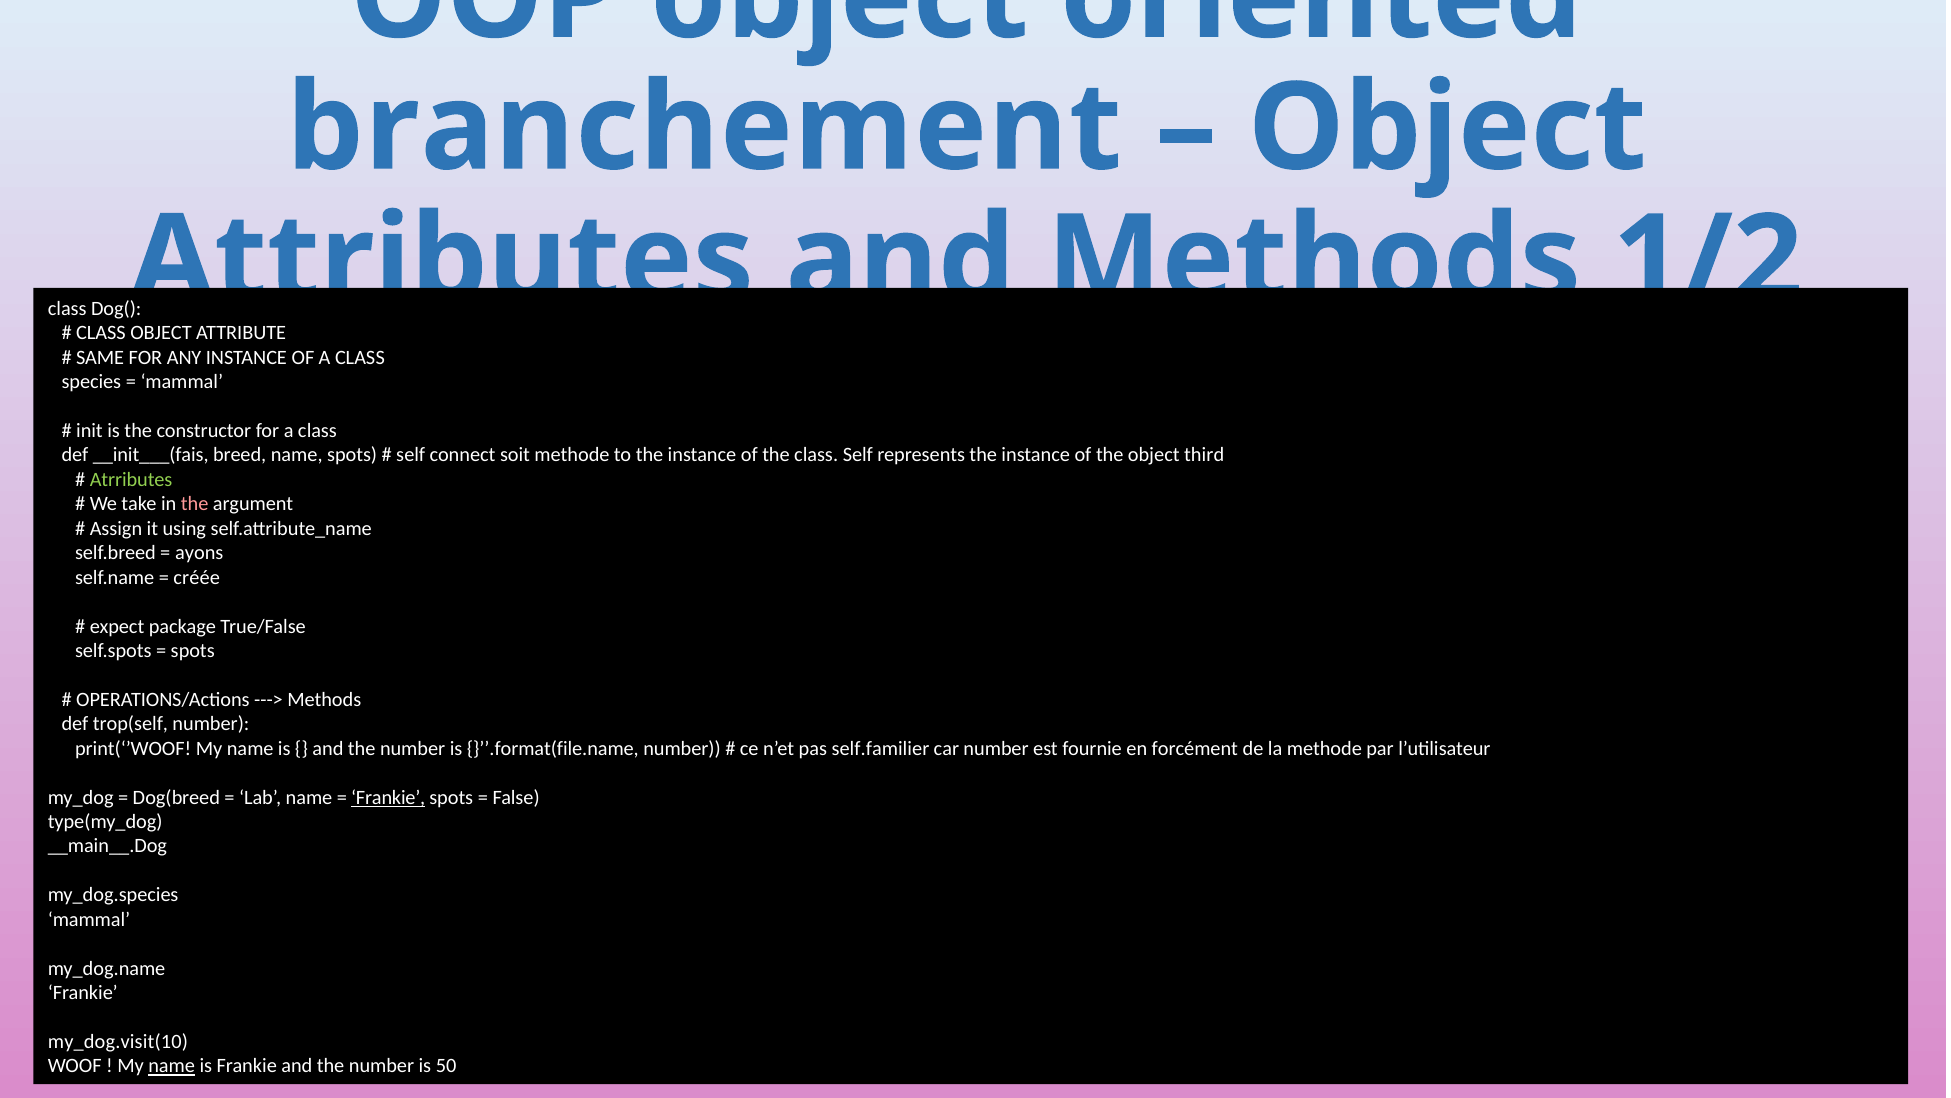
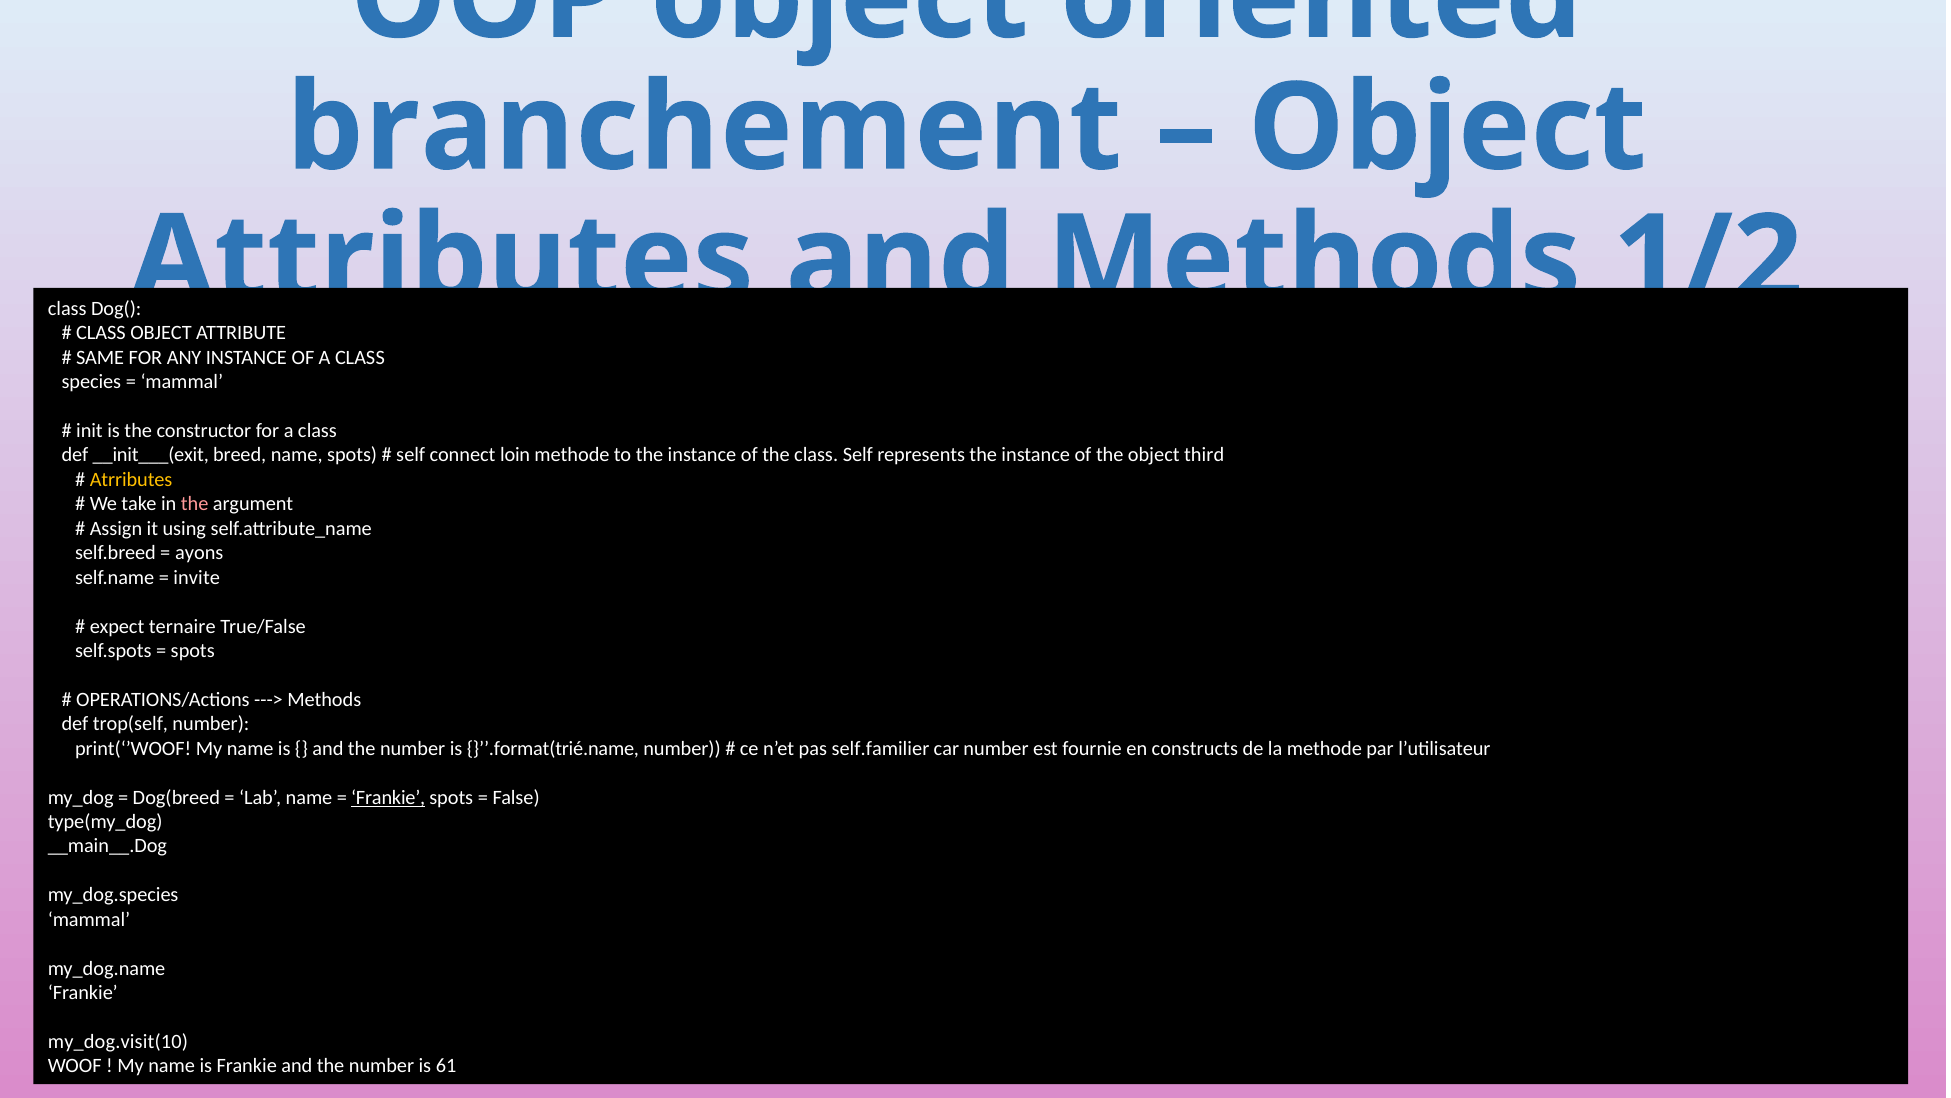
__init___(fais: __init___(fais -> __init___(exit
soit: soit -> loin
Atrributes colour: light green -> yellow
créée: créée -> invite
package: package -> ternaire
}’’.format(file.name: }’’.format(file.name -> }’’.format(trié.name
forcément: forcément -> constructs
name at (172, 1066) underline: present -> none
50: 50 -> 61
